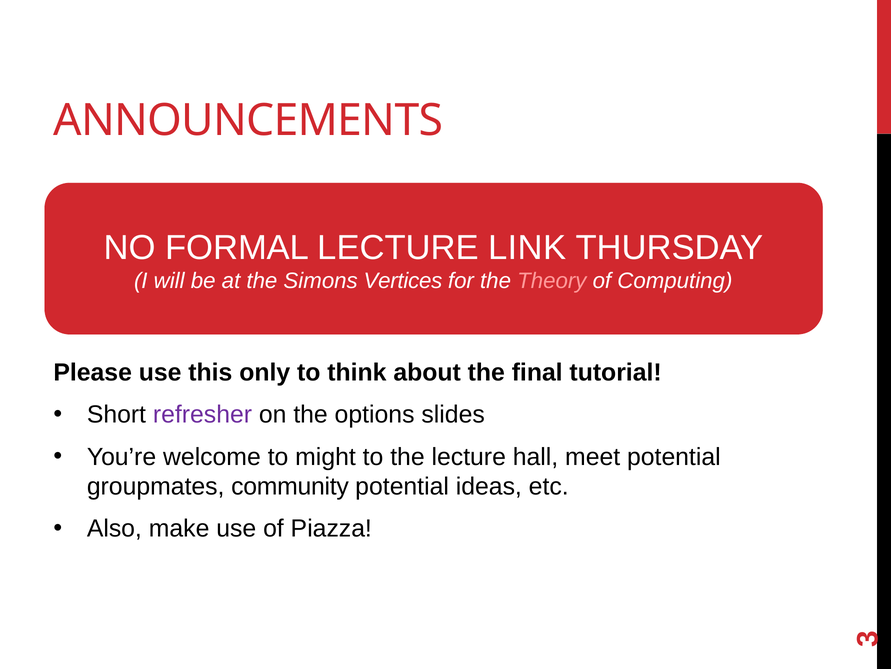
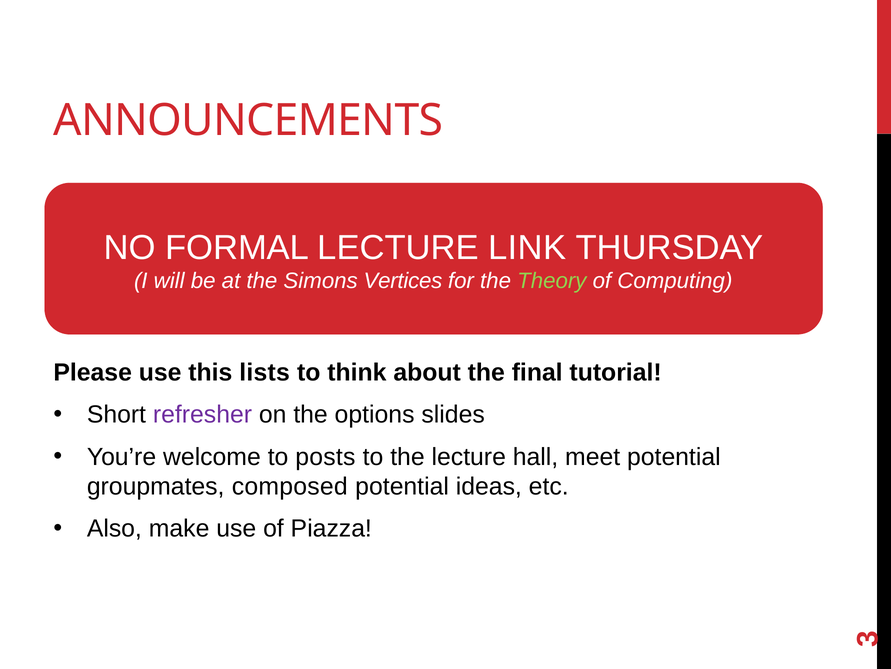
Theory colour: pink -> light green
only: only -> lists
might: might -> posts
community: community -> composed
